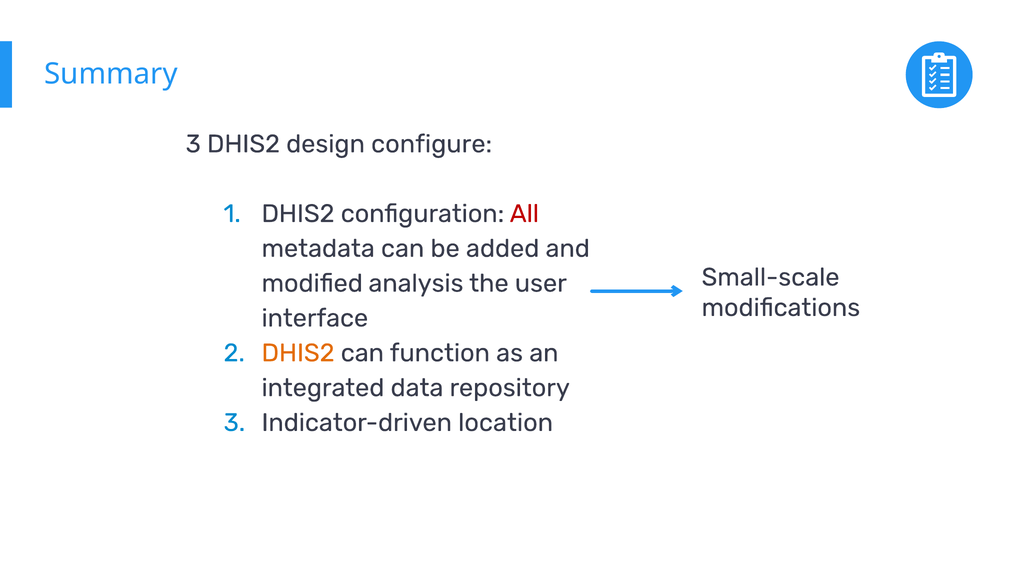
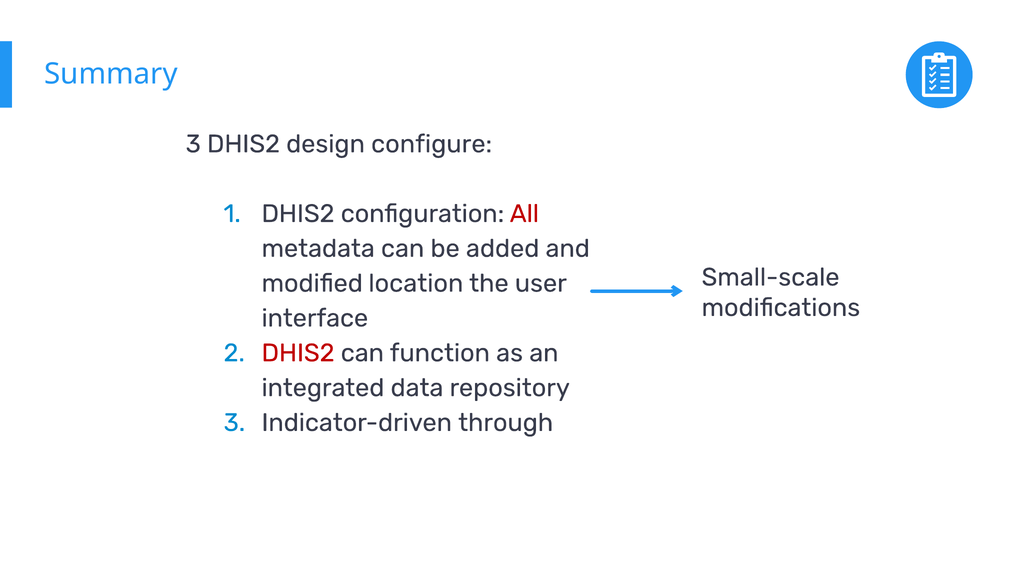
analysis: analysis -> location
DHIS2 at (298, 353) colour: orange -> red
location: location -> through
